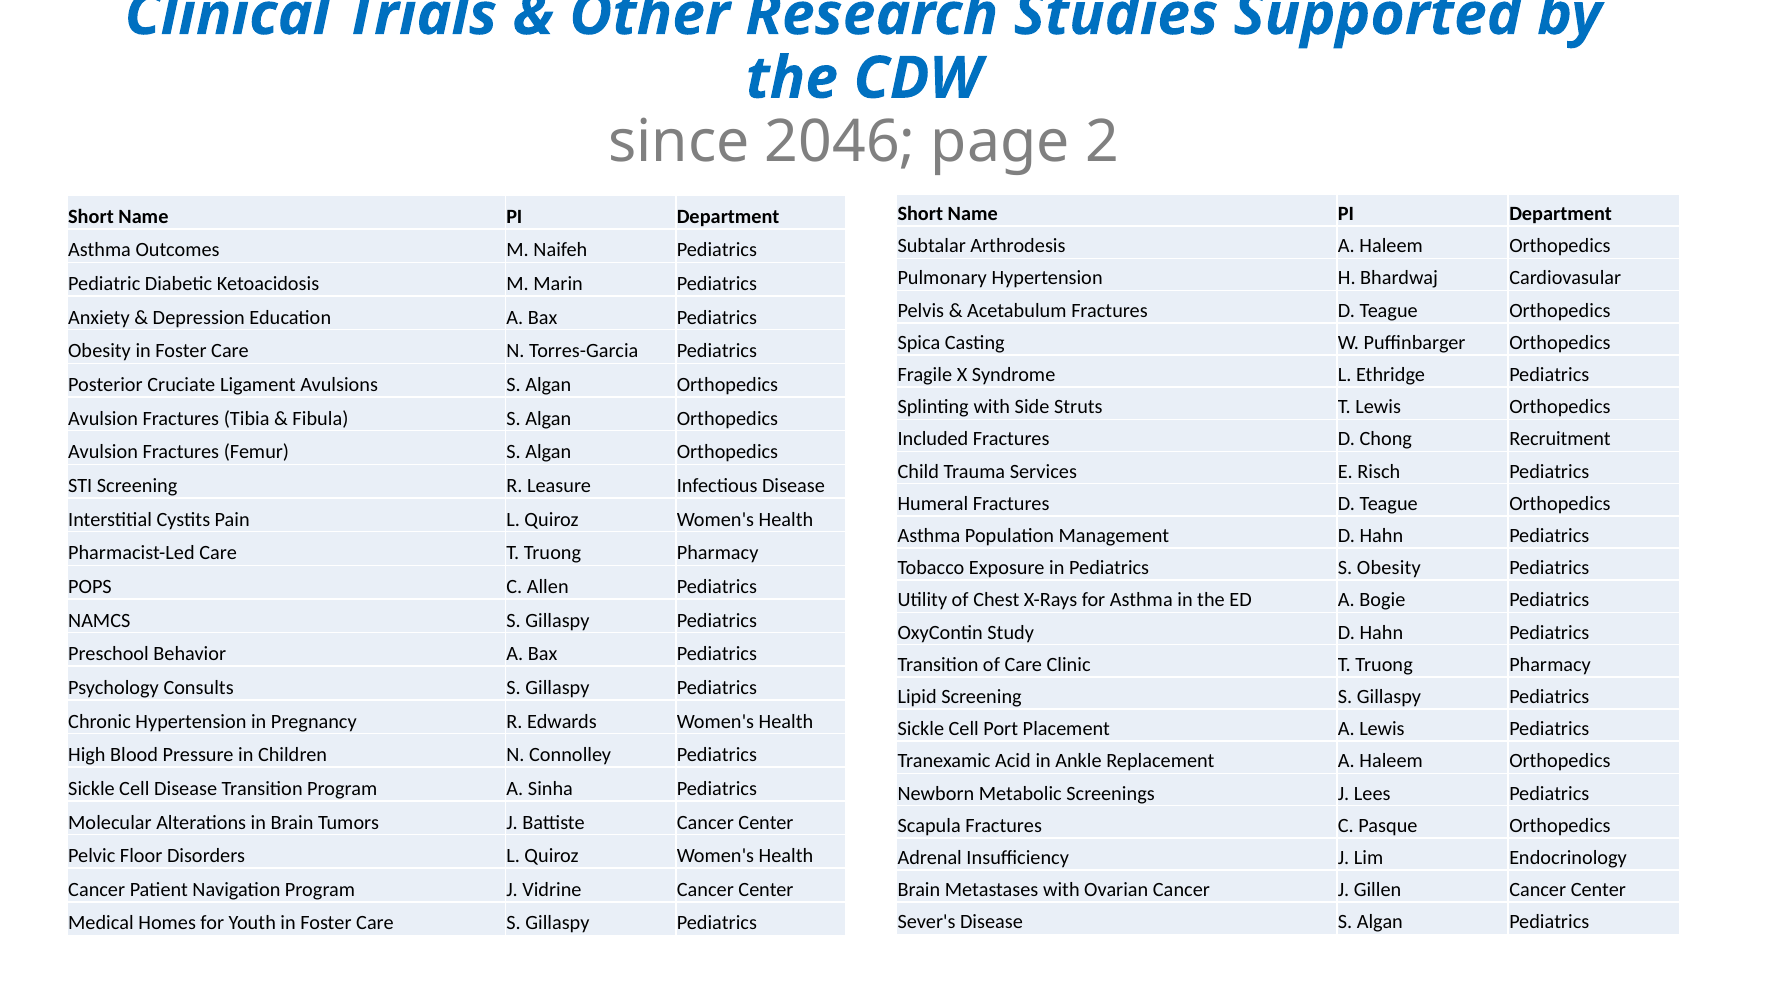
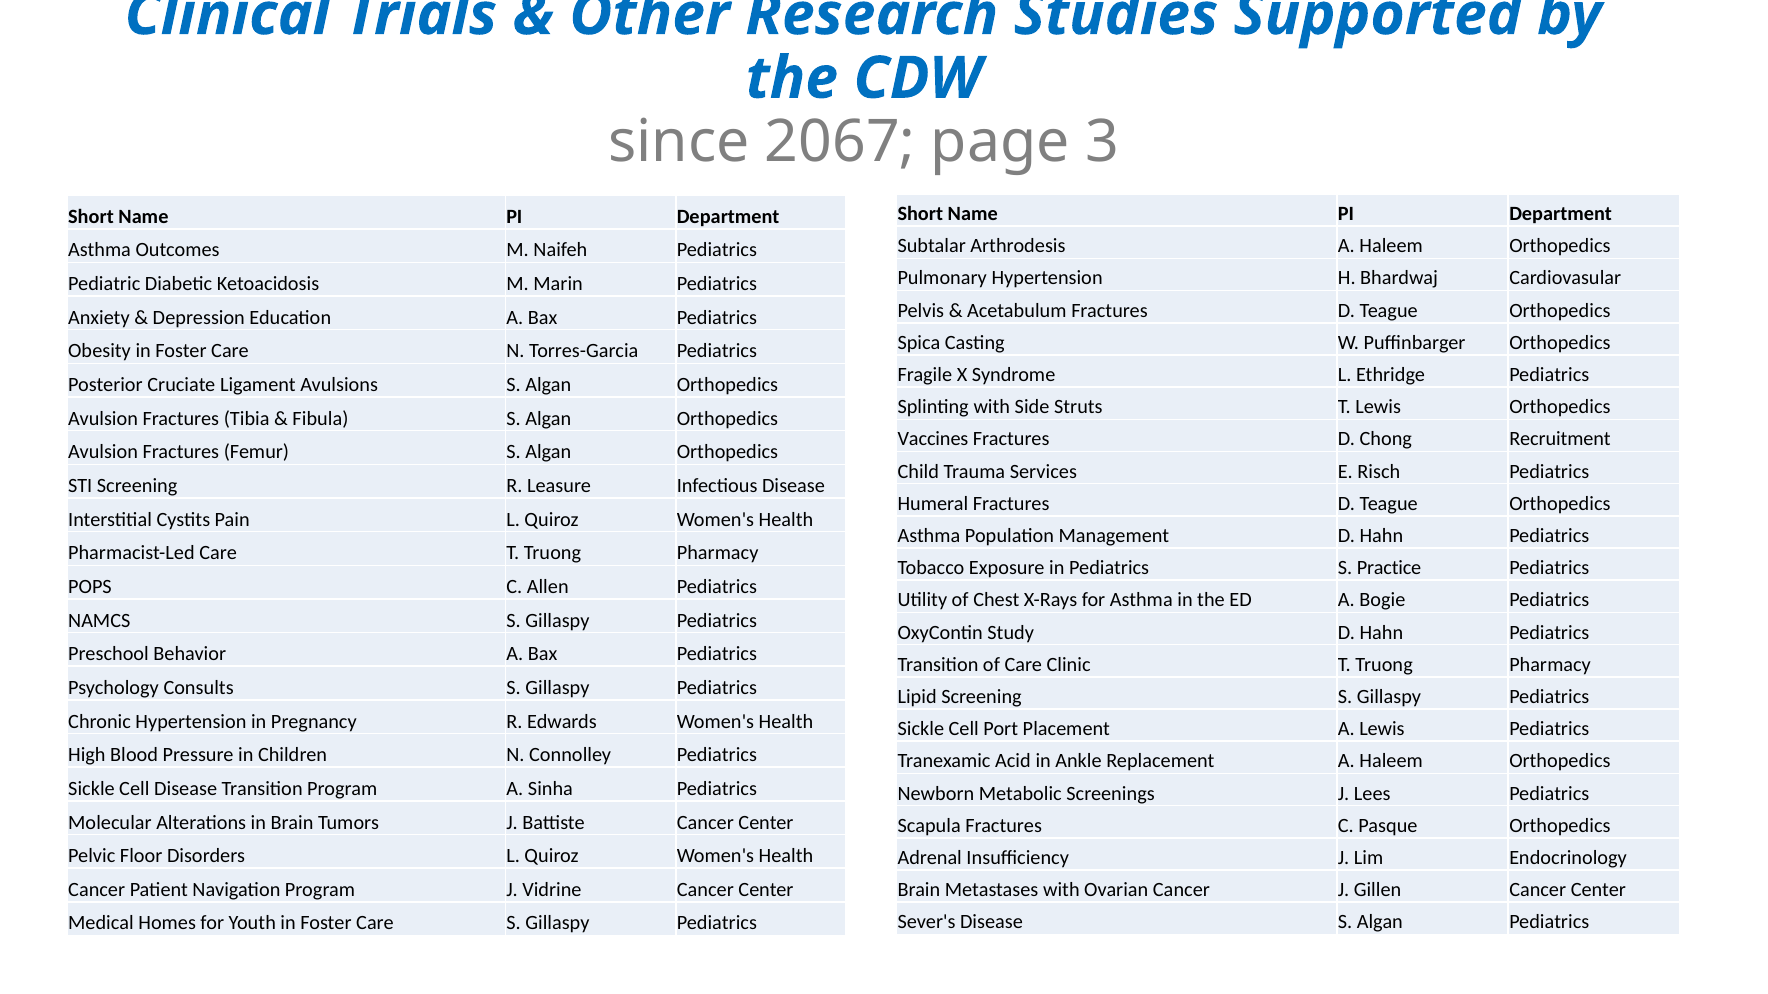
2046: 2046 -> 2067
2: 2 -> 3
Included: Included -> Vaccines
S Obesity: Obesity -> Practice
